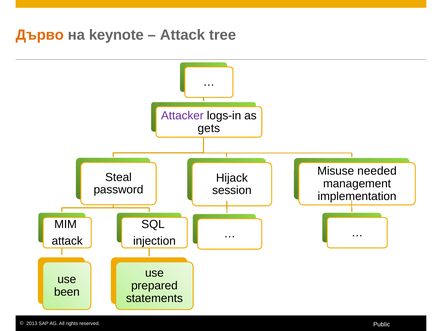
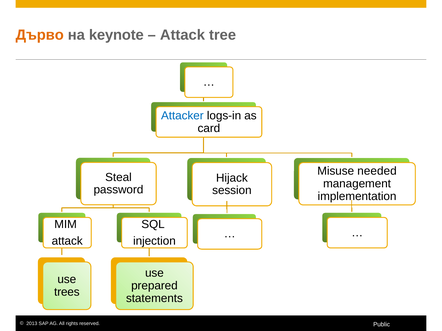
Attacker colour: purple -> blue
gets: gets -> card
been: been -> trees
